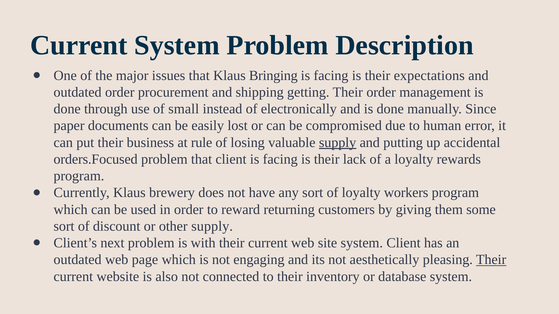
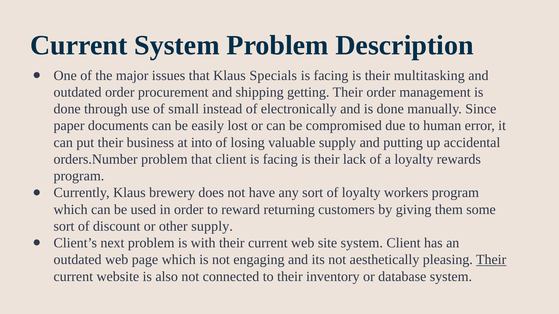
Bringing: Bringing -> Specials
expectations: expectations -> multitasking
rule: rule -> into
supply at (338, 143) underline: present -> none
orders.Focused: orders.Focused -> orders.Number
